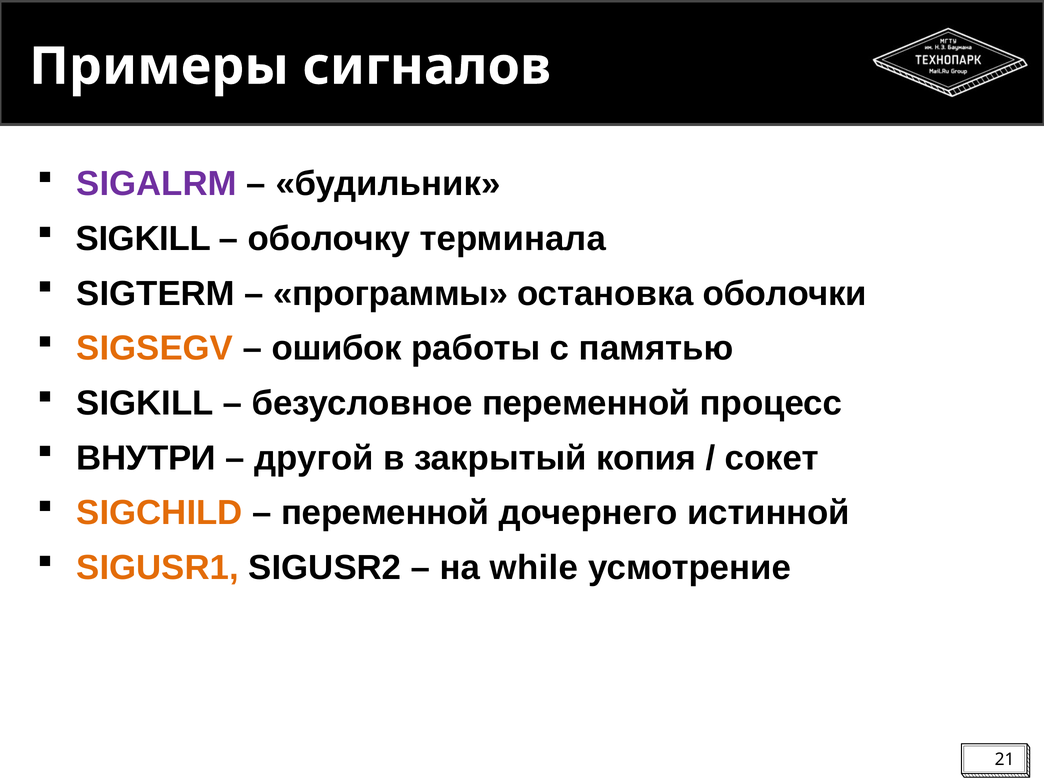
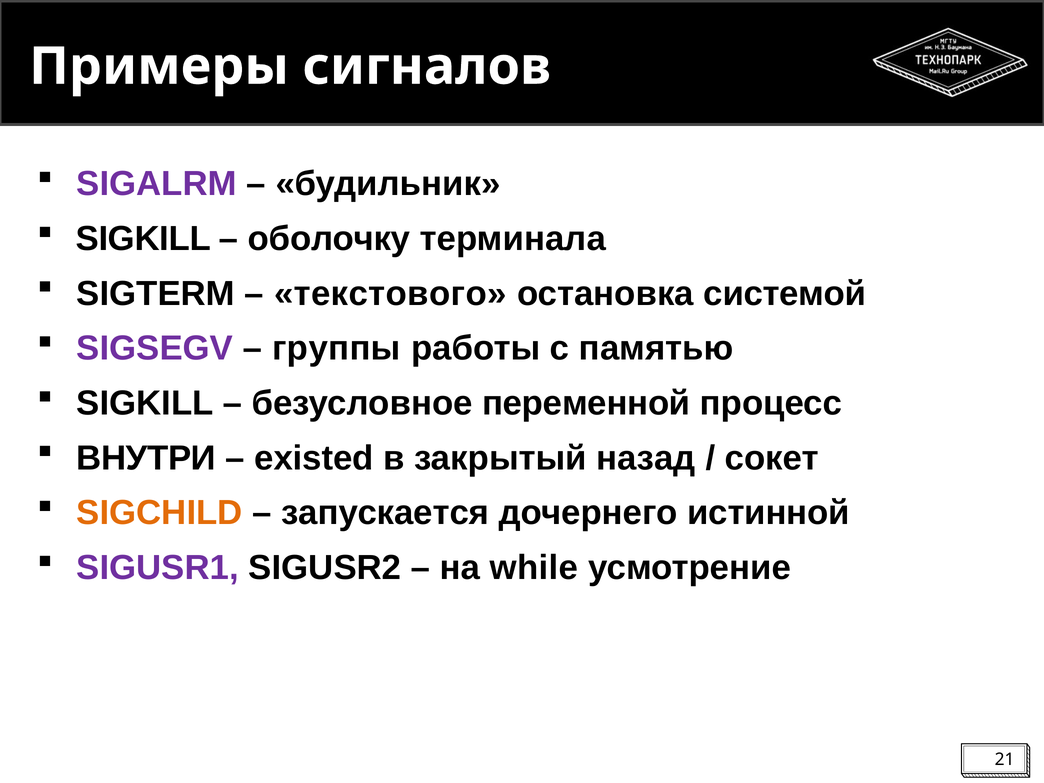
программы: программы -> текстового
оболочки: оболочки -> системой
SIGSEGV colour: orange -> purple
ошибок: ошибок -> группы
другой: другой -> existed
копия: копия -> назад
переменной at (385, 513): переменной -> запускается
SIGUSR1 colour: orange -> purple
